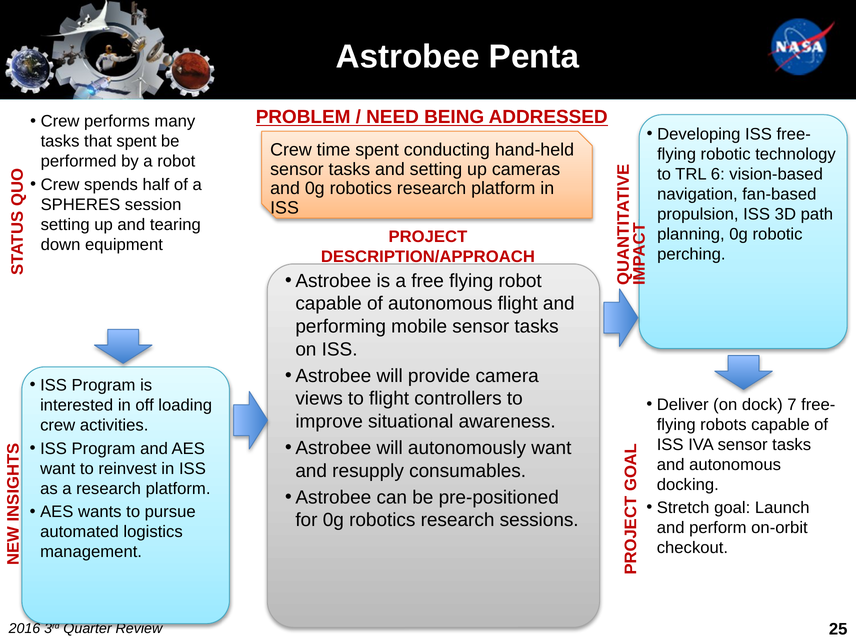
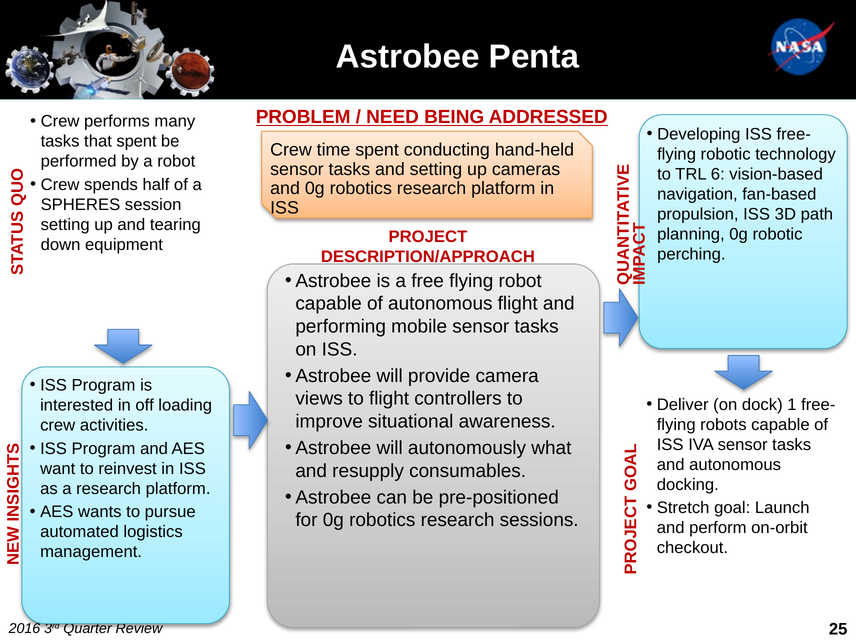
7: 7 -> 1
autonomously want: want -> what
